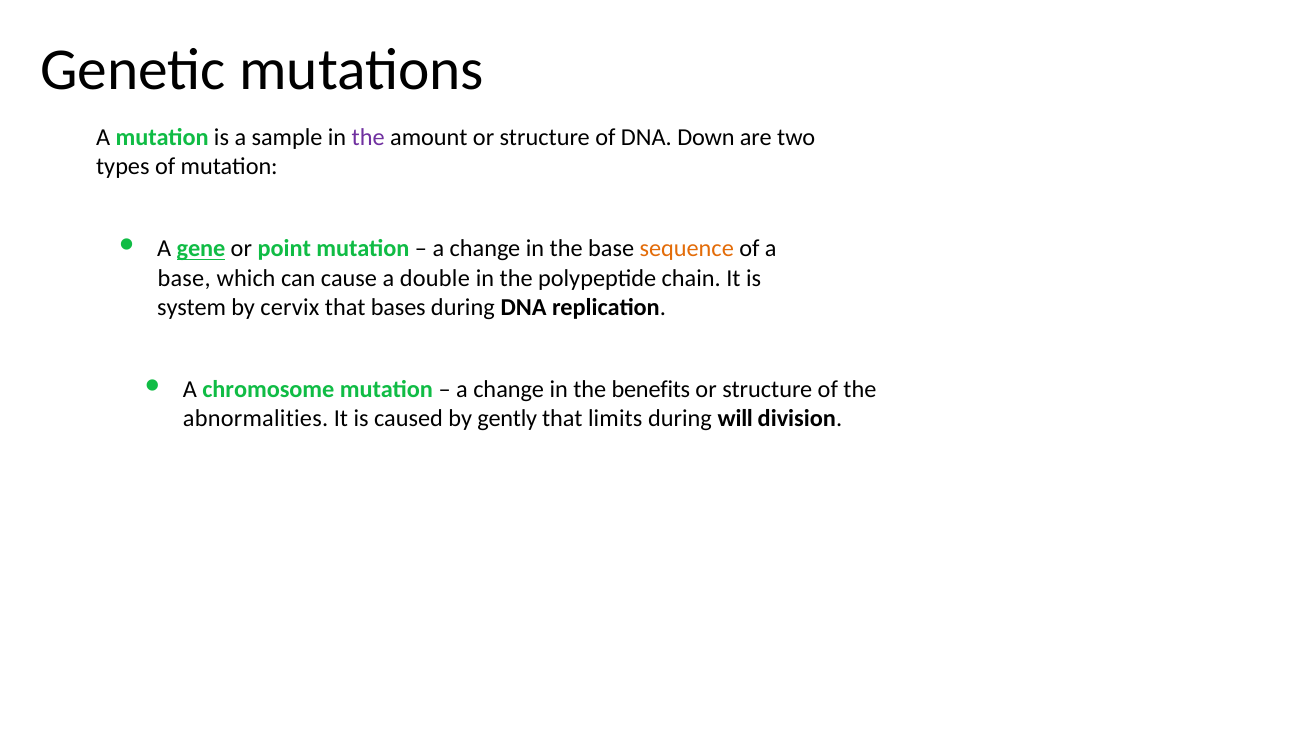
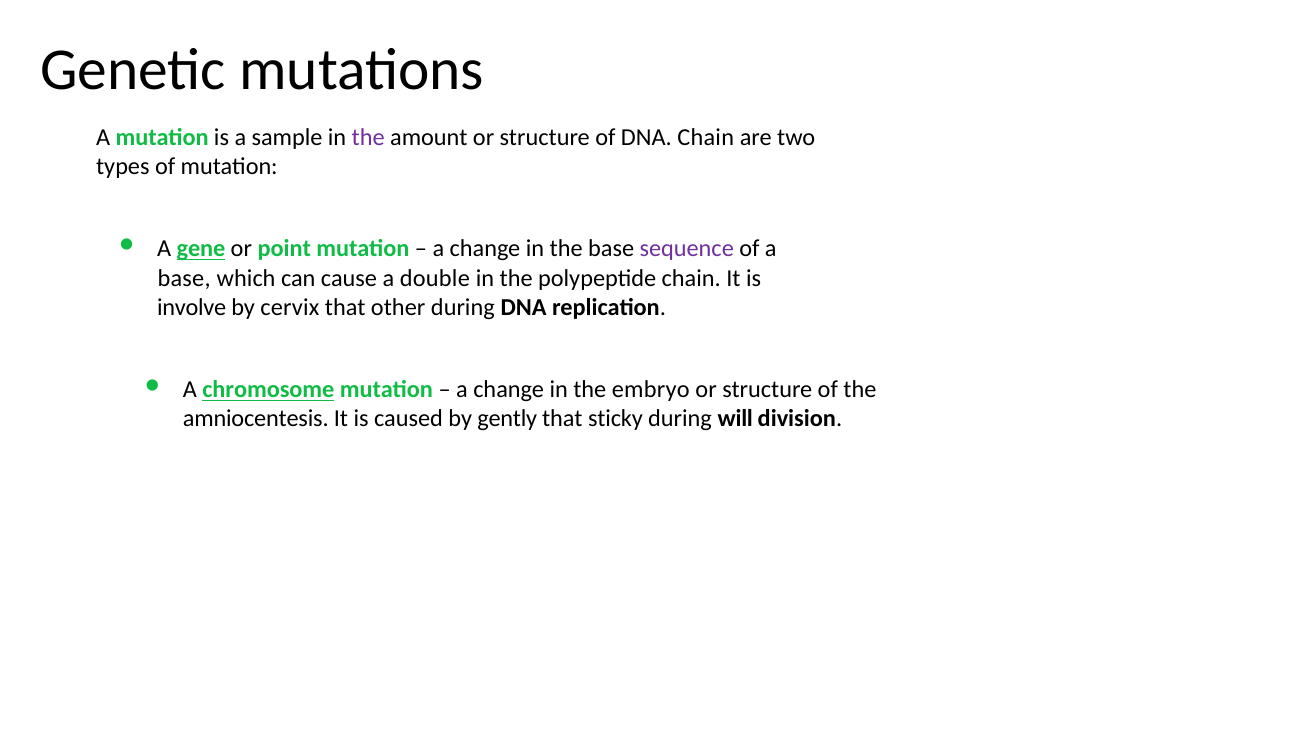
DNA Down: Down -> Chain
sequence colour: orange -> purple
system: system -> involve
bases: bases -> other
chromosome underline: none -> present
benefits: benefits -> embryo
abnormalities: abnormalities -> amniocentesis
limits: limits -> sticky
